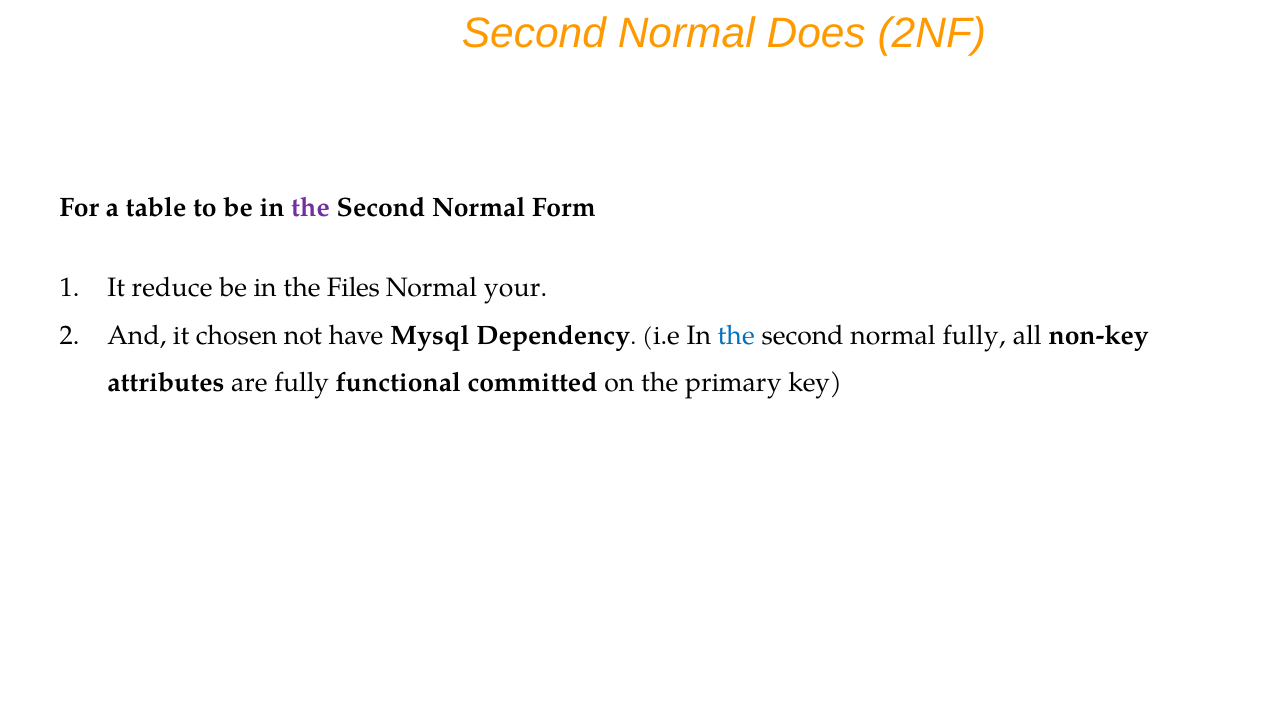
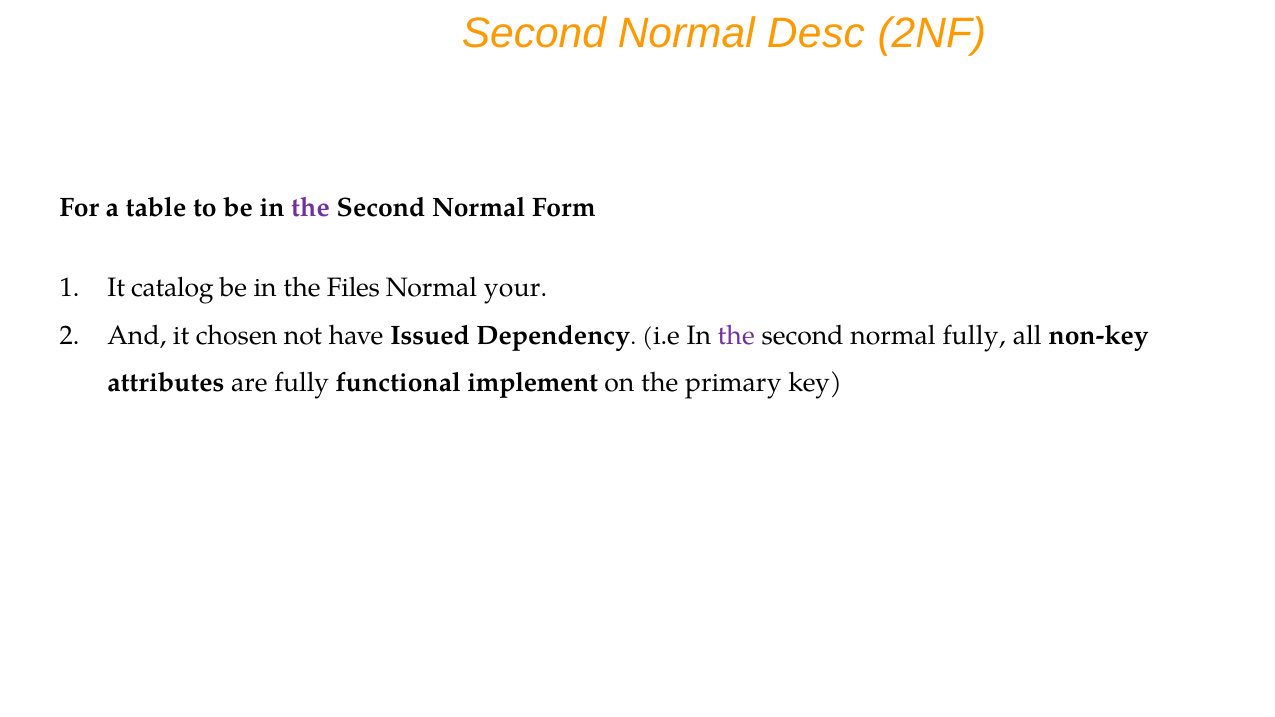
Does: Does -> Desc
reduce: reduce -> catalog
Mysql: Mysql -> Issued
the at (736, 335) colour: blue -> purple
committed: committed -> implement
